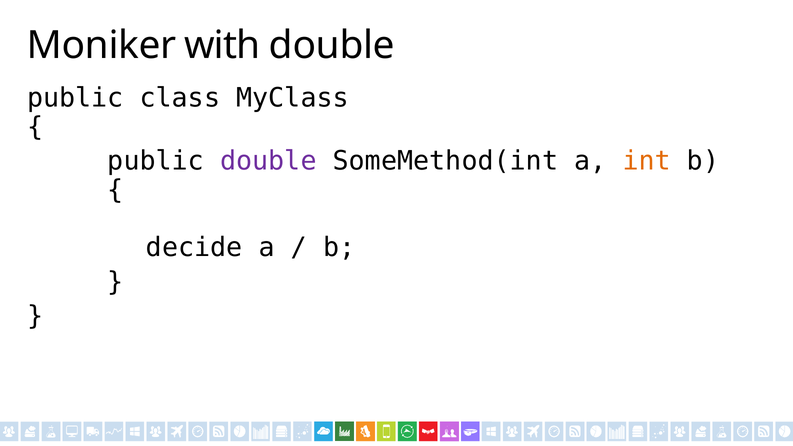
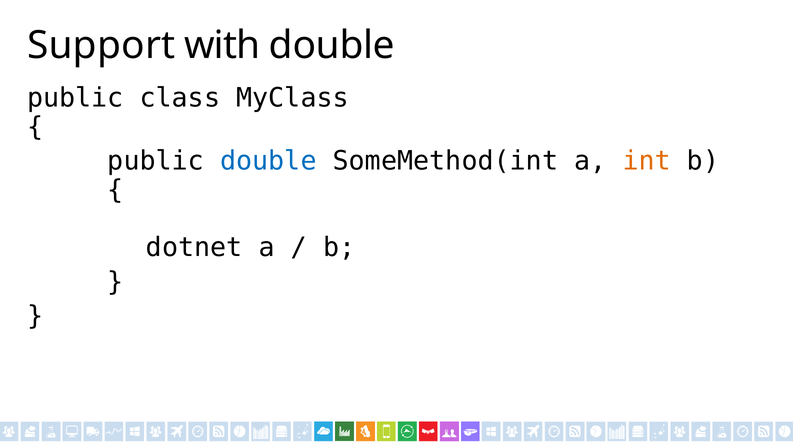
Moniker: Moniker -> Support
double at (268, 161) colour: purple -> blue
decide: decide -> dotnet
